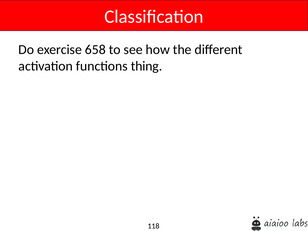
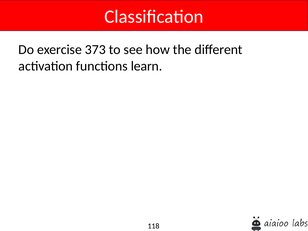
658: 658 -> 373
thing: thing -> learn
